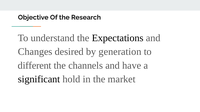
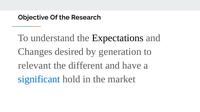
different: different -> relevant
channels: channels -> different
significant colour: black -> blue
